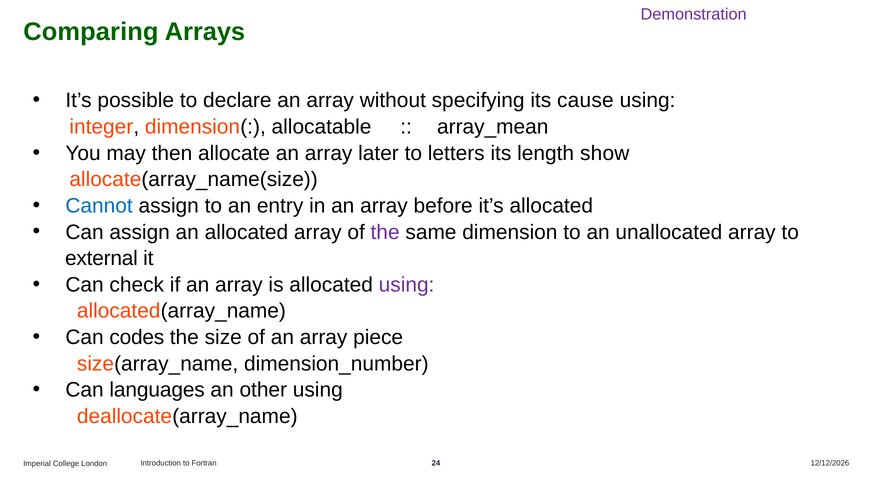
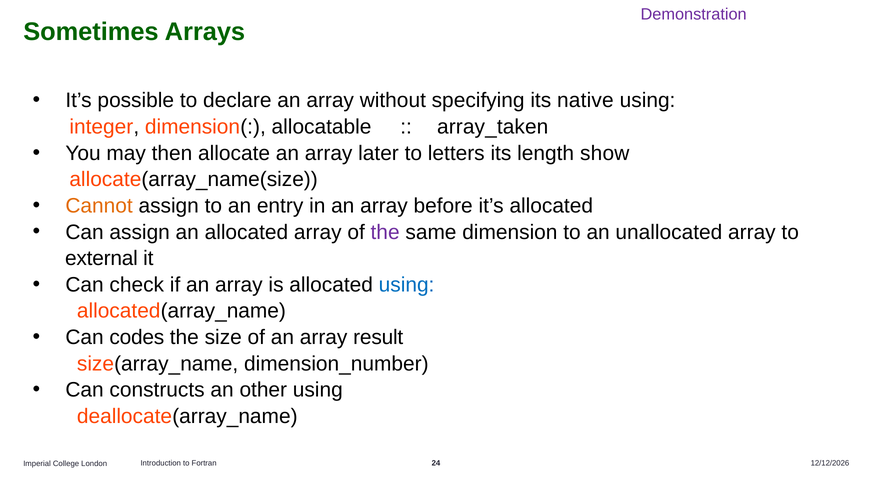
Comparing: Comparing -> Sometimes
cause: cause -> native
array_mean: array_mean -> array_taken
Cannot colour: blue -> orange
using at (407, 284) colour: purple -> blue
piece: piece -> result
languages: languages -> constructs
